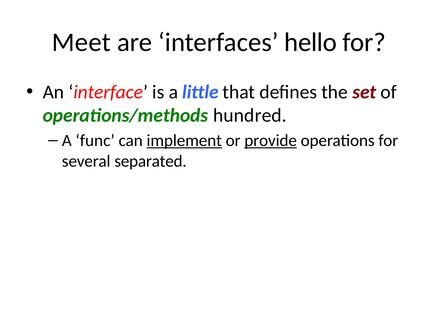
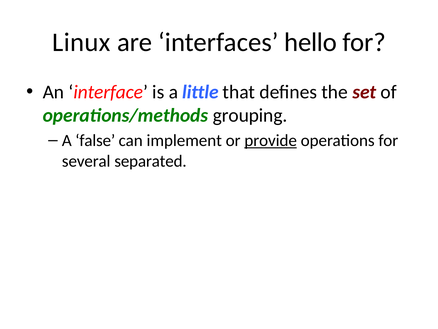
Meet: Meet -> Linux
hundred: hundred -> grouping
func: func -> false
implement underline: present -> none
